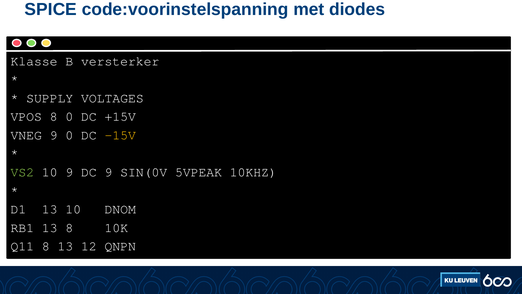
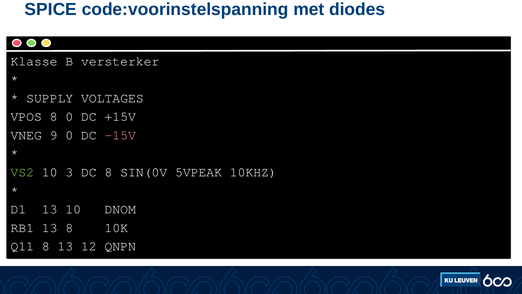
-15V colour: yellow -> pink
10 9: 9 -> 3
DC 9: 9 -> 8
